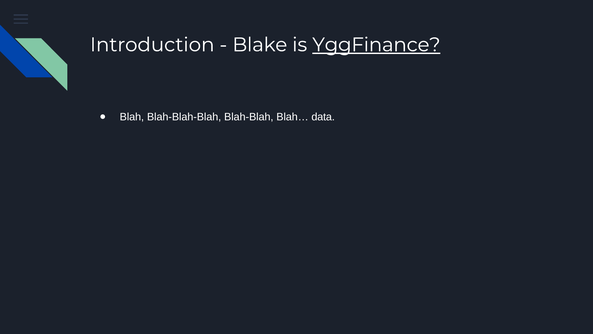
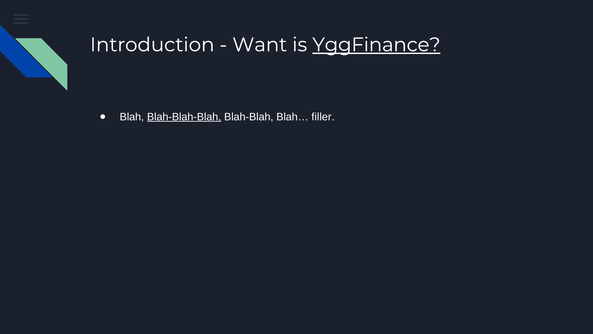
Blake: Blake -> Want
Blah-Blah-Blah underline: none -> present
data: data -> filler
